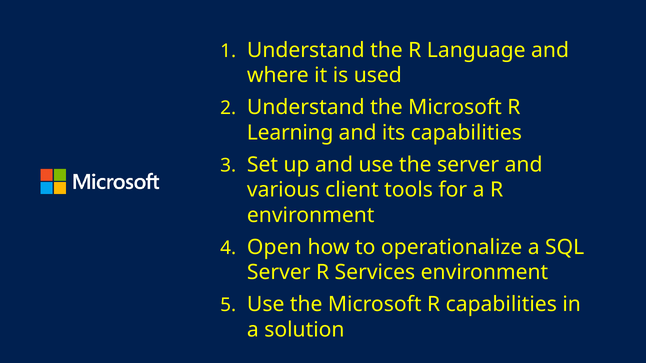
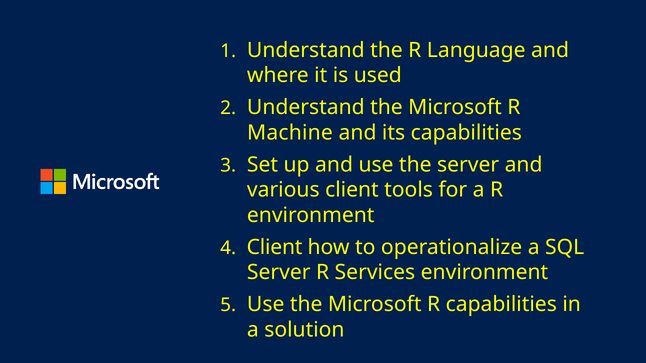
Learning: Learning -> Machine
Open at (274, 247): Open -> Client
